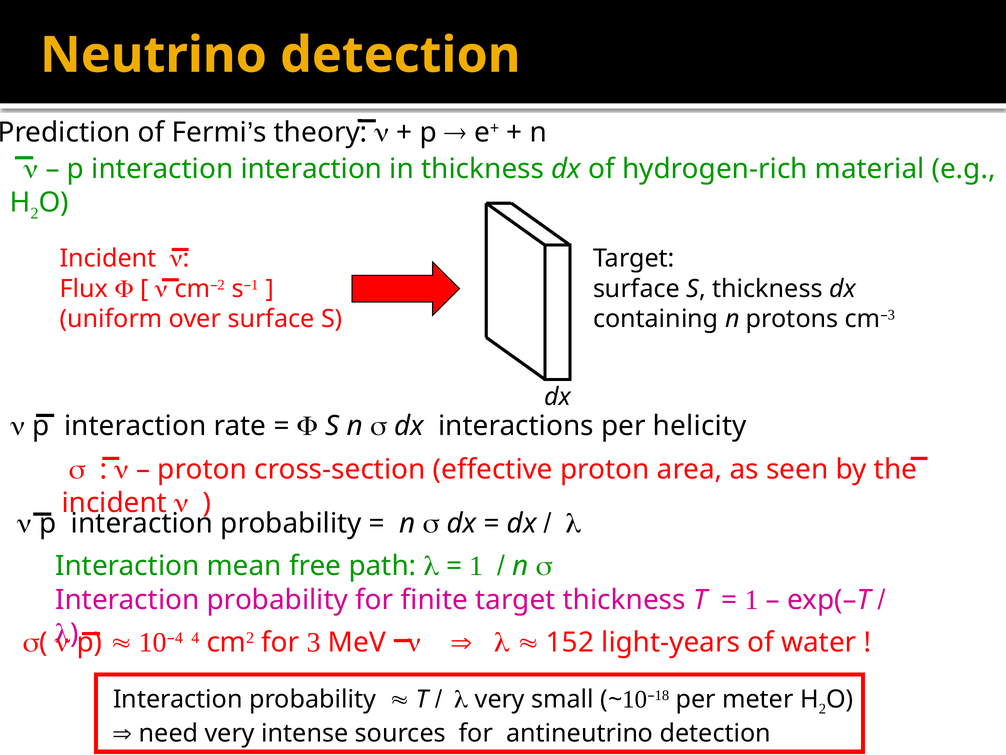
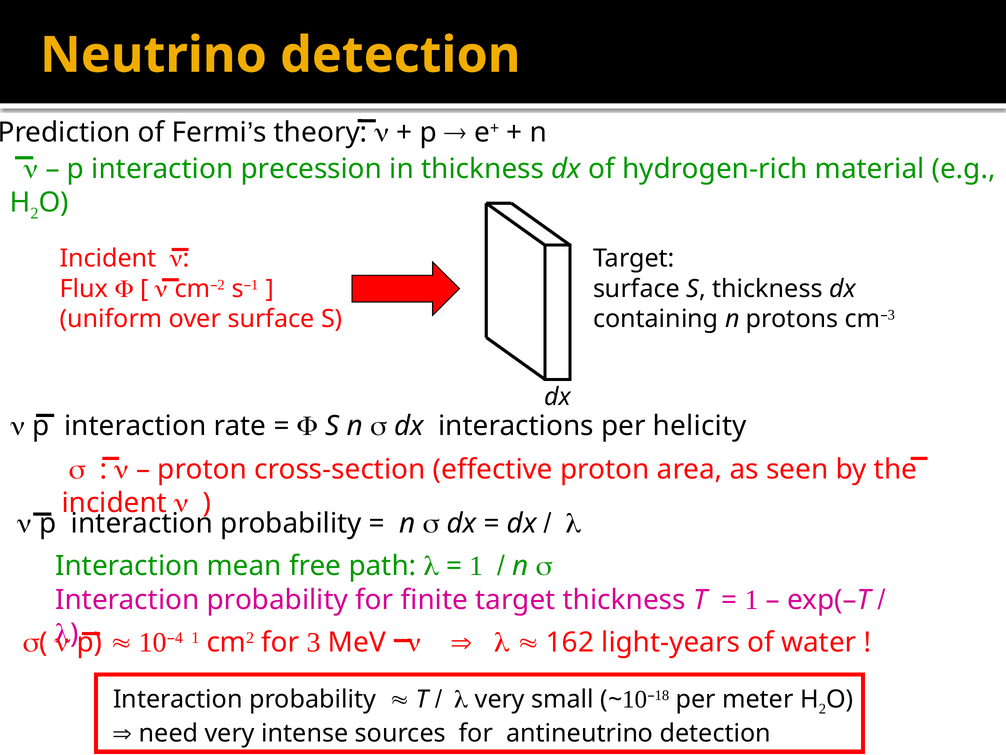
interaction interaction: interaction -> precession
10–4 4: 4 -> 1
152: 152 -> 162
